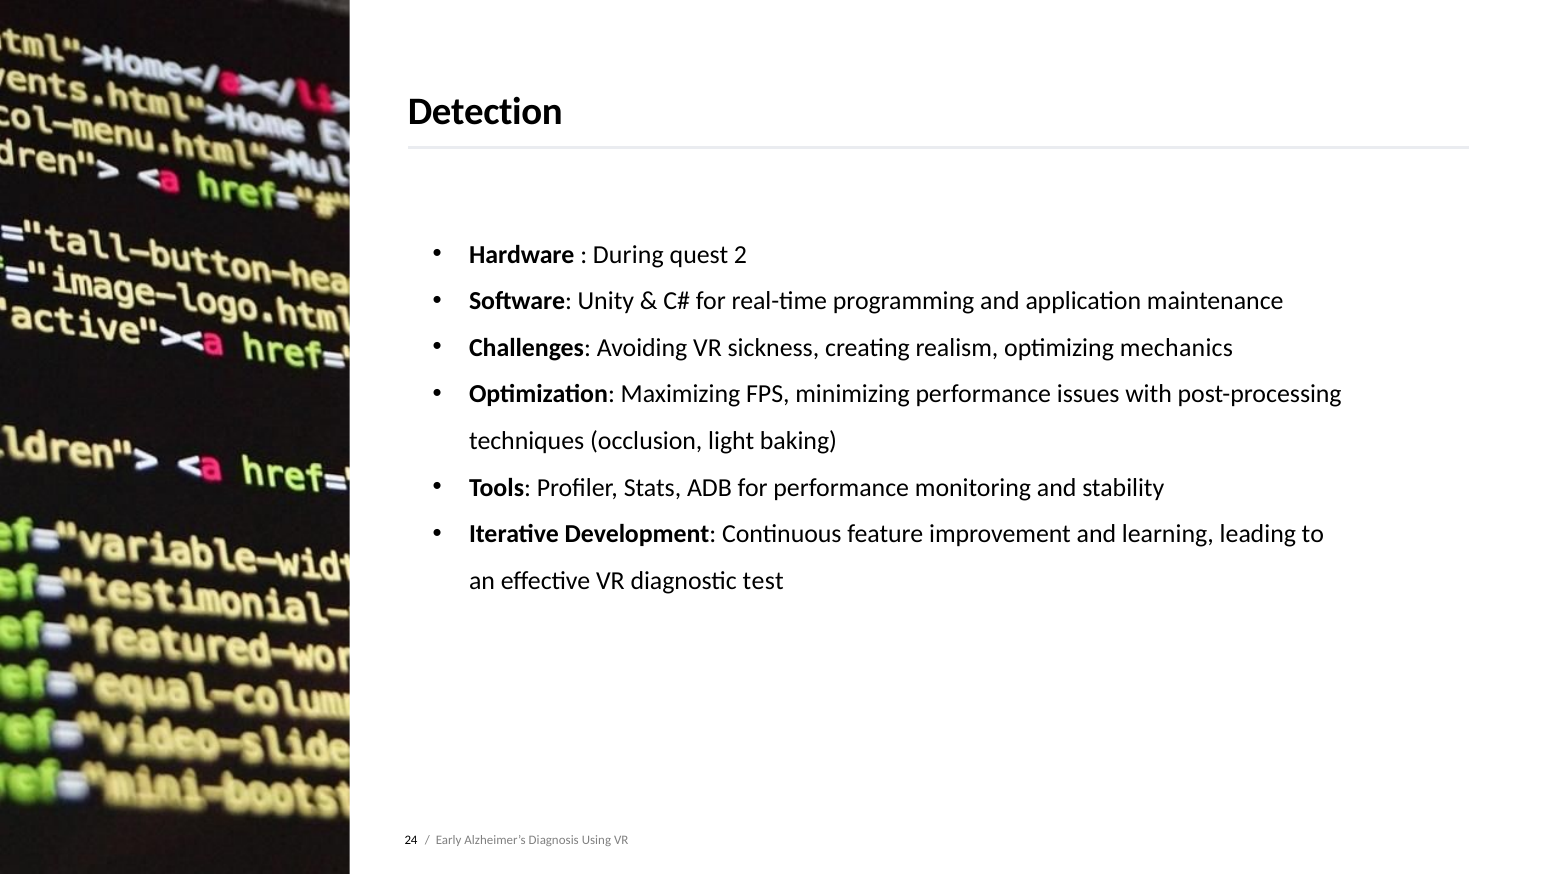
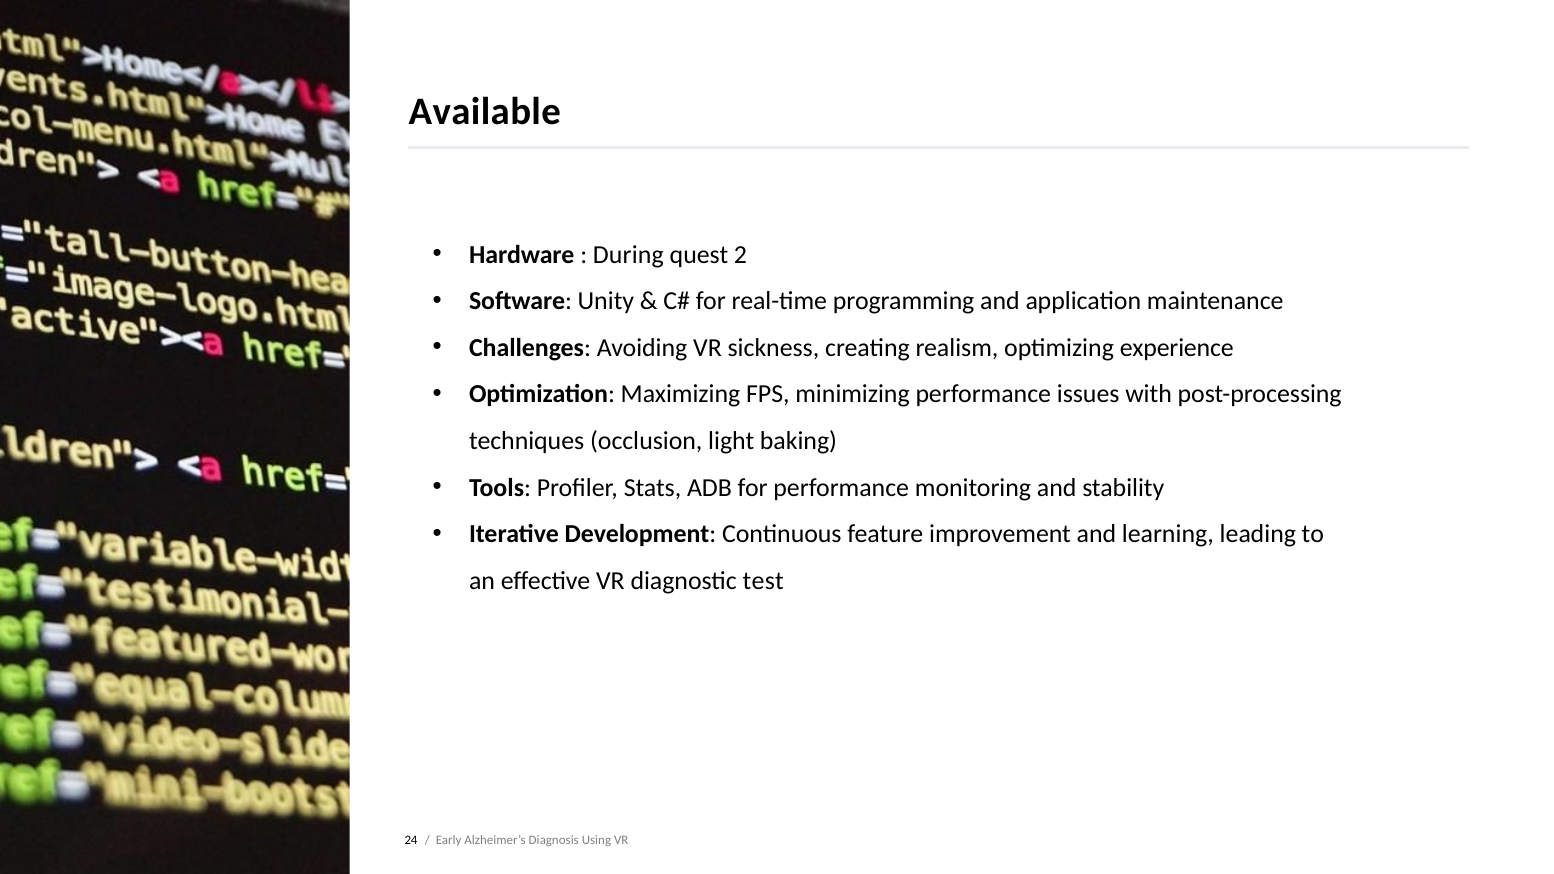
Detection: Detection -> Available
mechanics: mechanics -> experience
